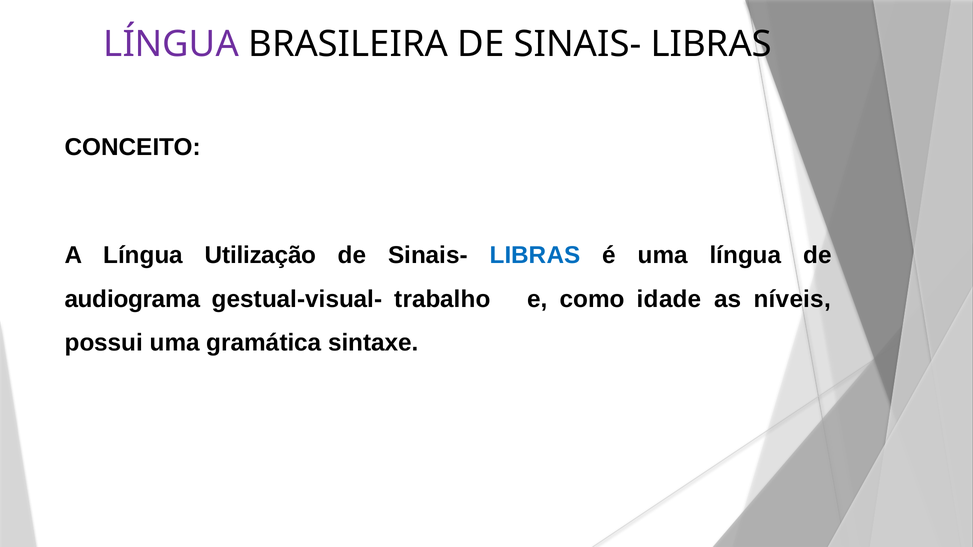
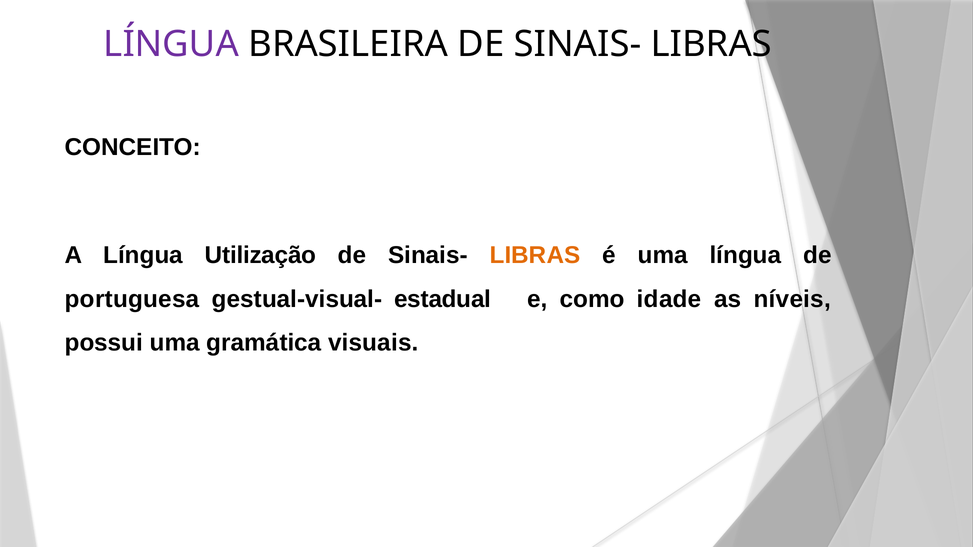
LIBRAS at (535, 255) colour: blue -> orange
audiograma: audiograma -> portuguesa
trabalho: trabalho -> estadual
sintaxe: sintaxe -> visuais
